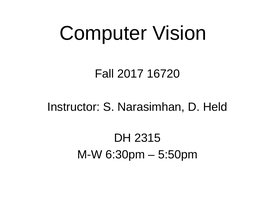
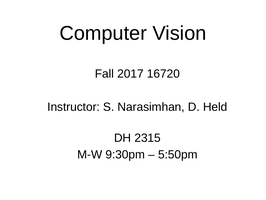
6:30pm: 6:30pm -> 9:30pm
